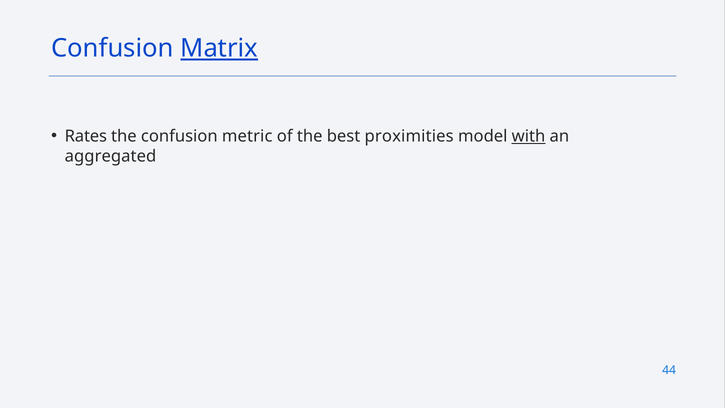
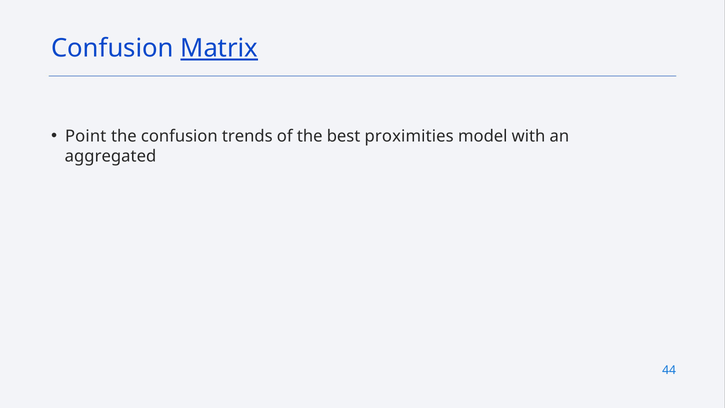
Rates: Rates -> Point
metric: metric -> trends
with underline: present -> none
